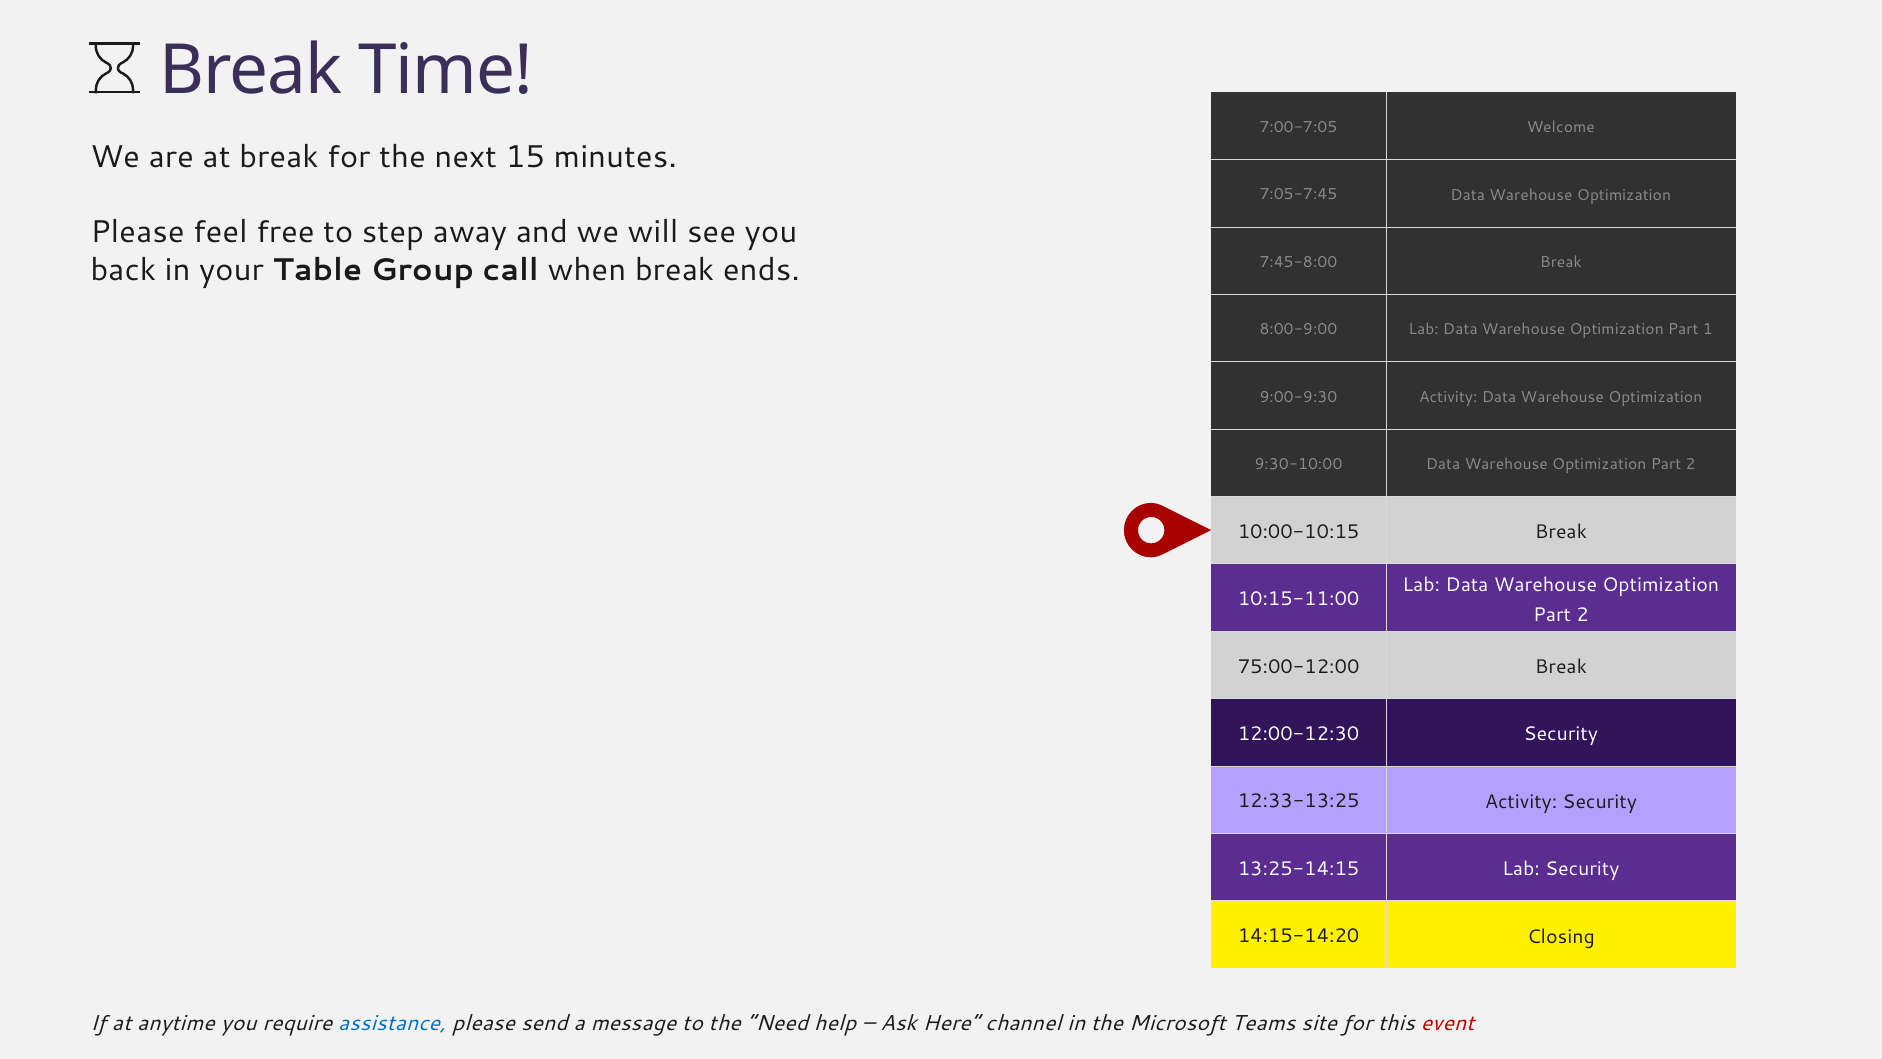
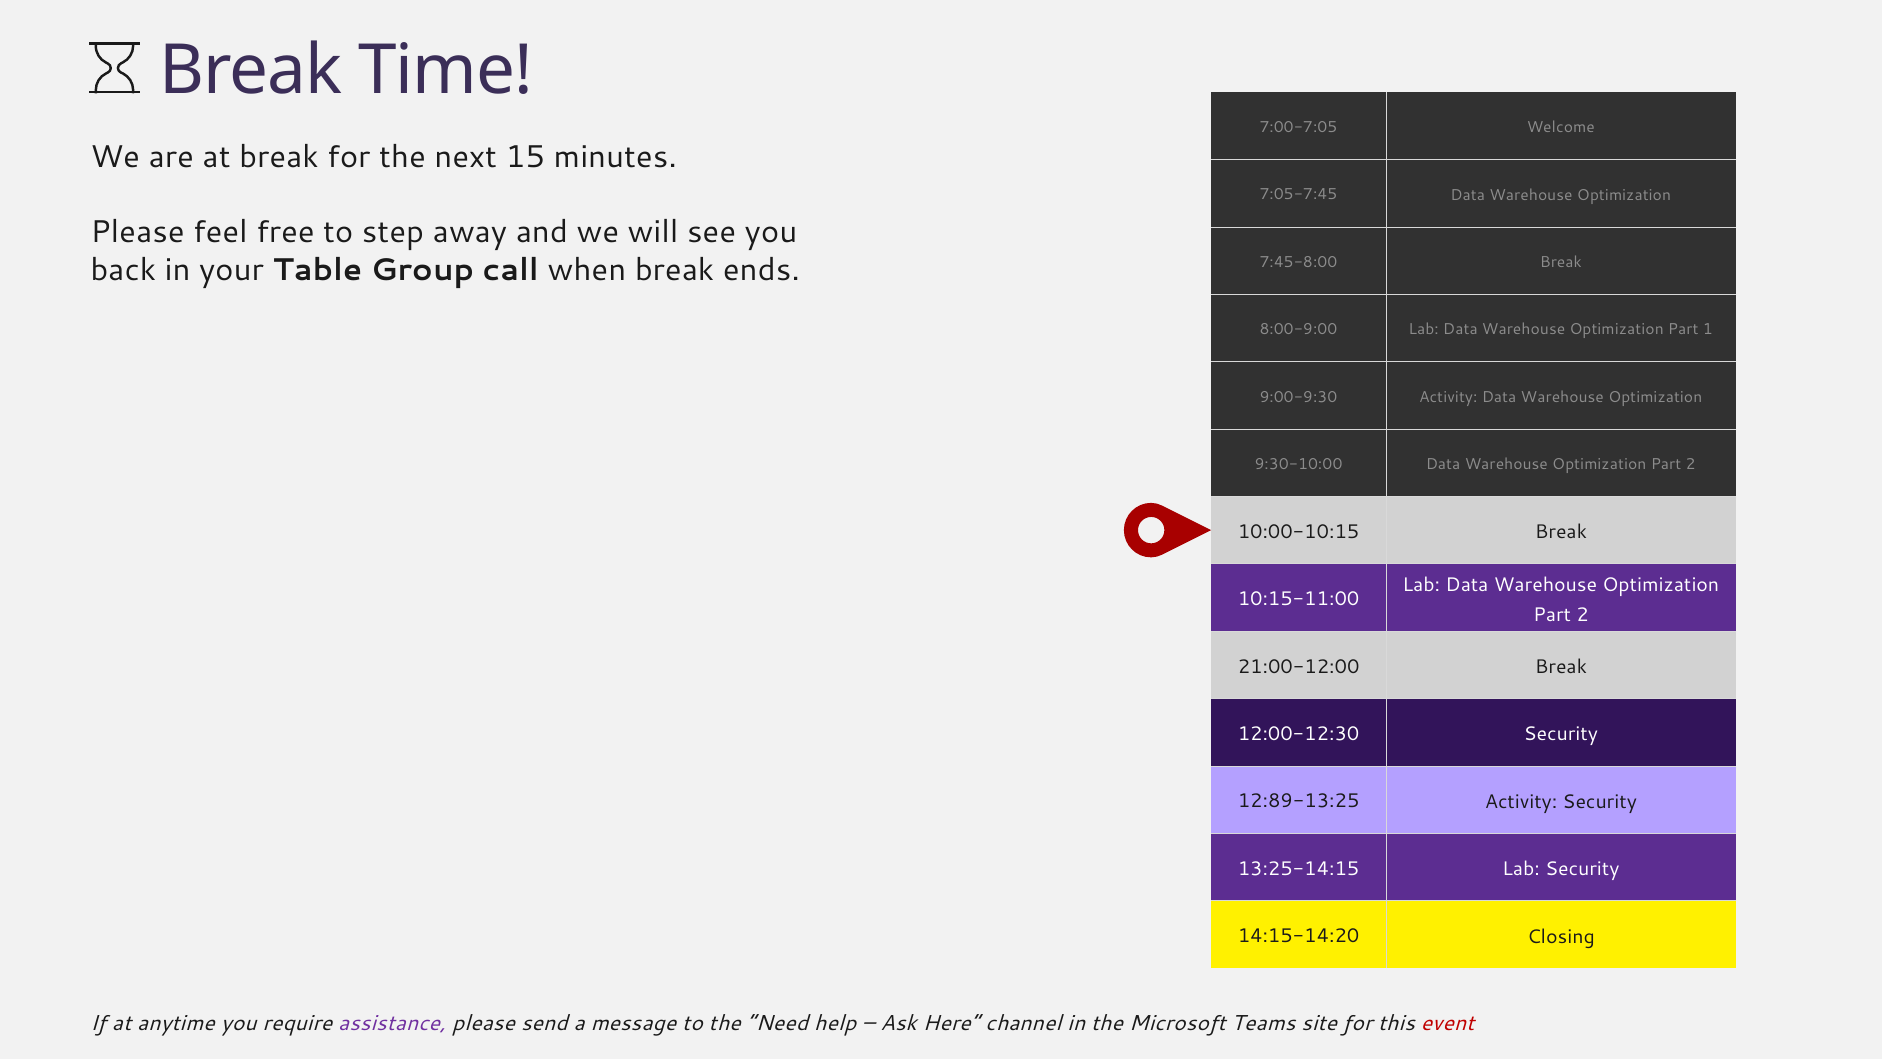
75:00-12:00: 75:00-12:00 -> 21:00-12:00
12:33-13:25: 12:33-13:25 -> 12:89-13:25
assistance colour: blue -> purple
